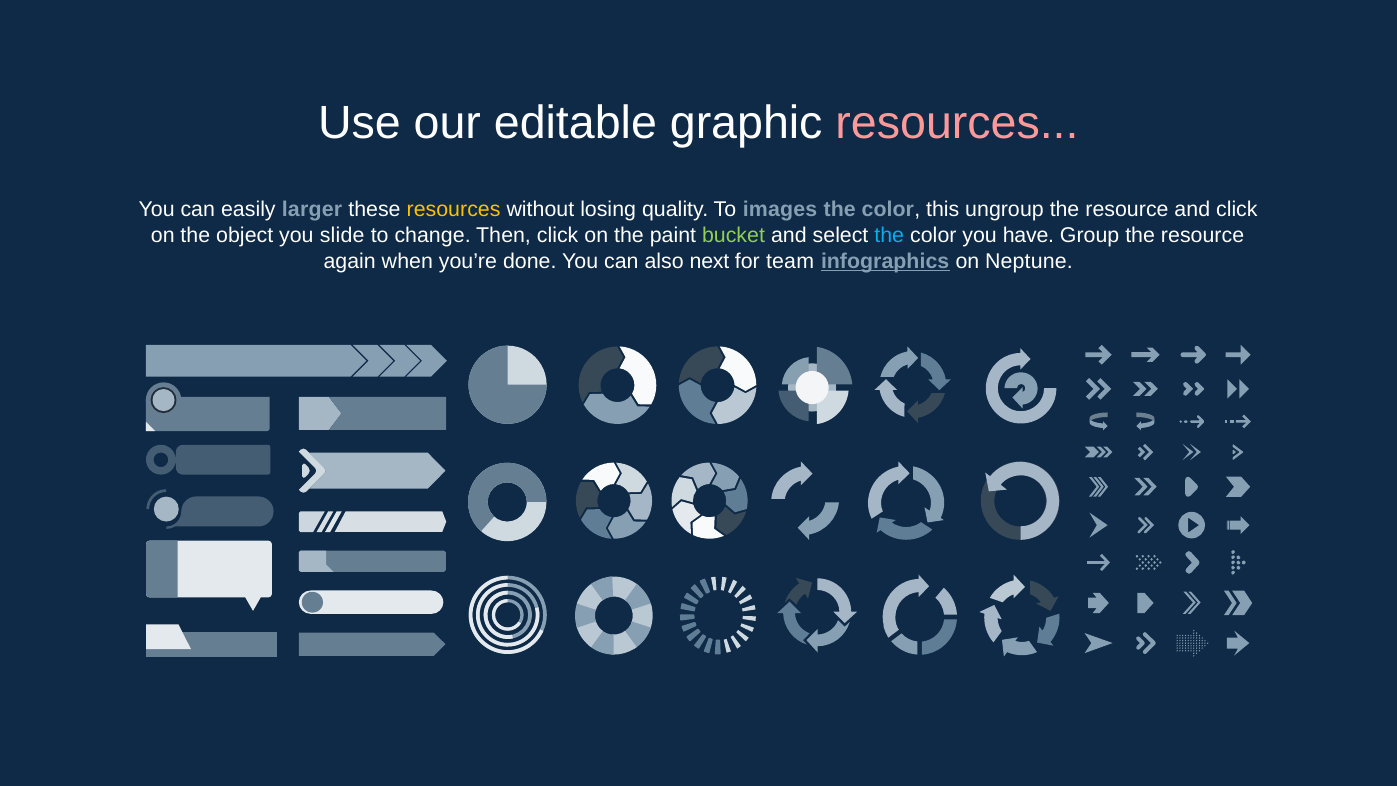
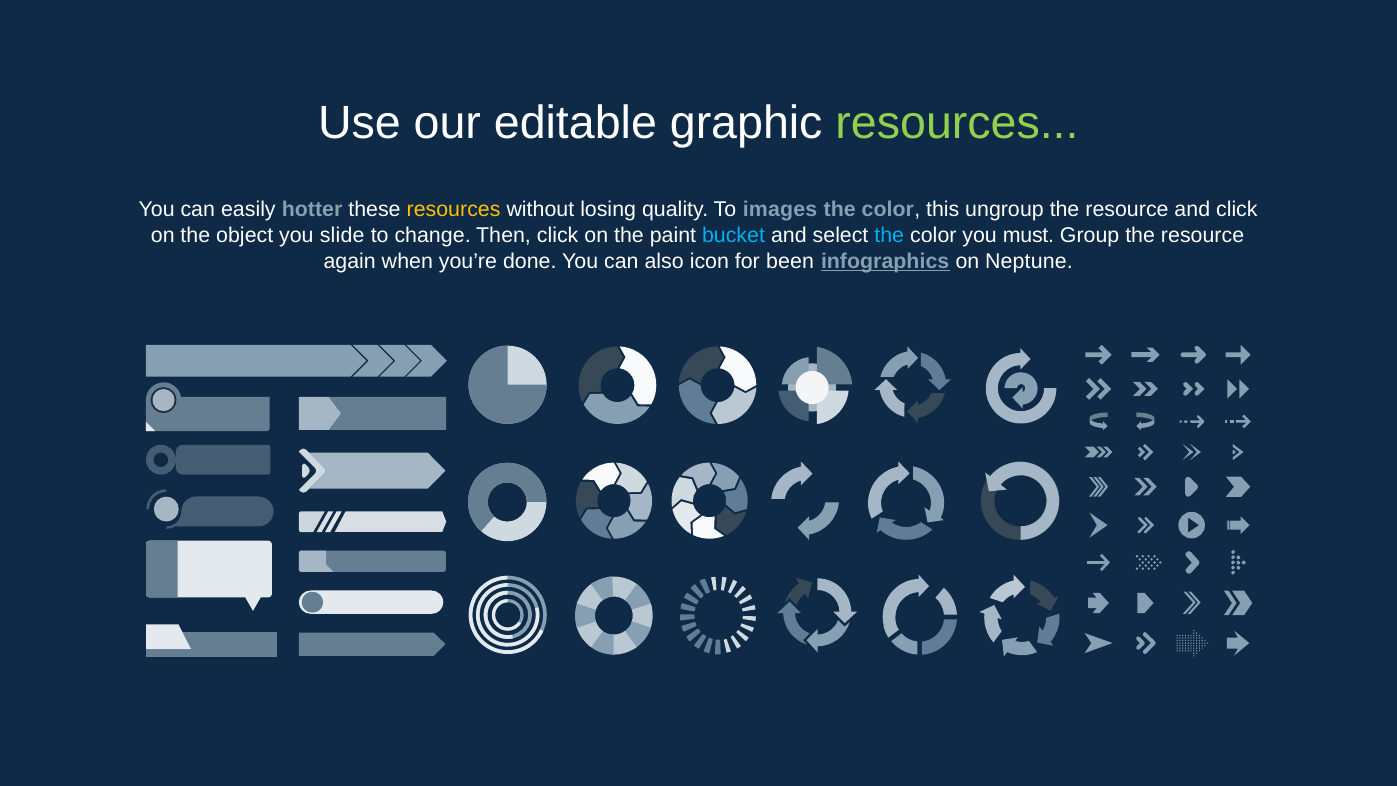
resources at (957, 123) colour: pink -> light green
larger: larger -> hotter
bucket colour: light green -> light blue
have: have -> must
next: next -> icon
team: team -> been
